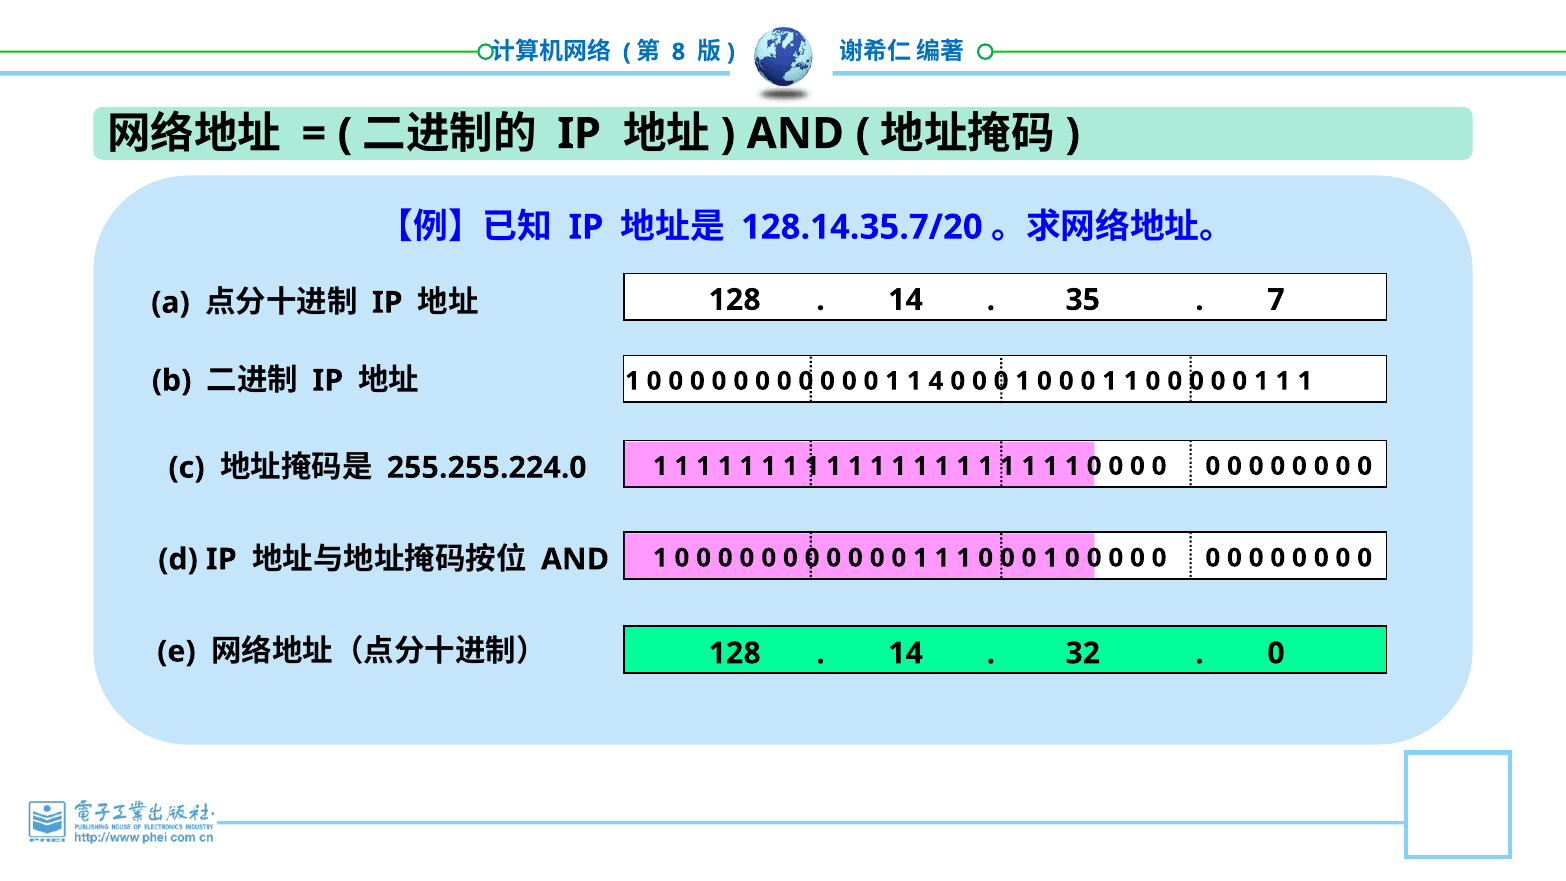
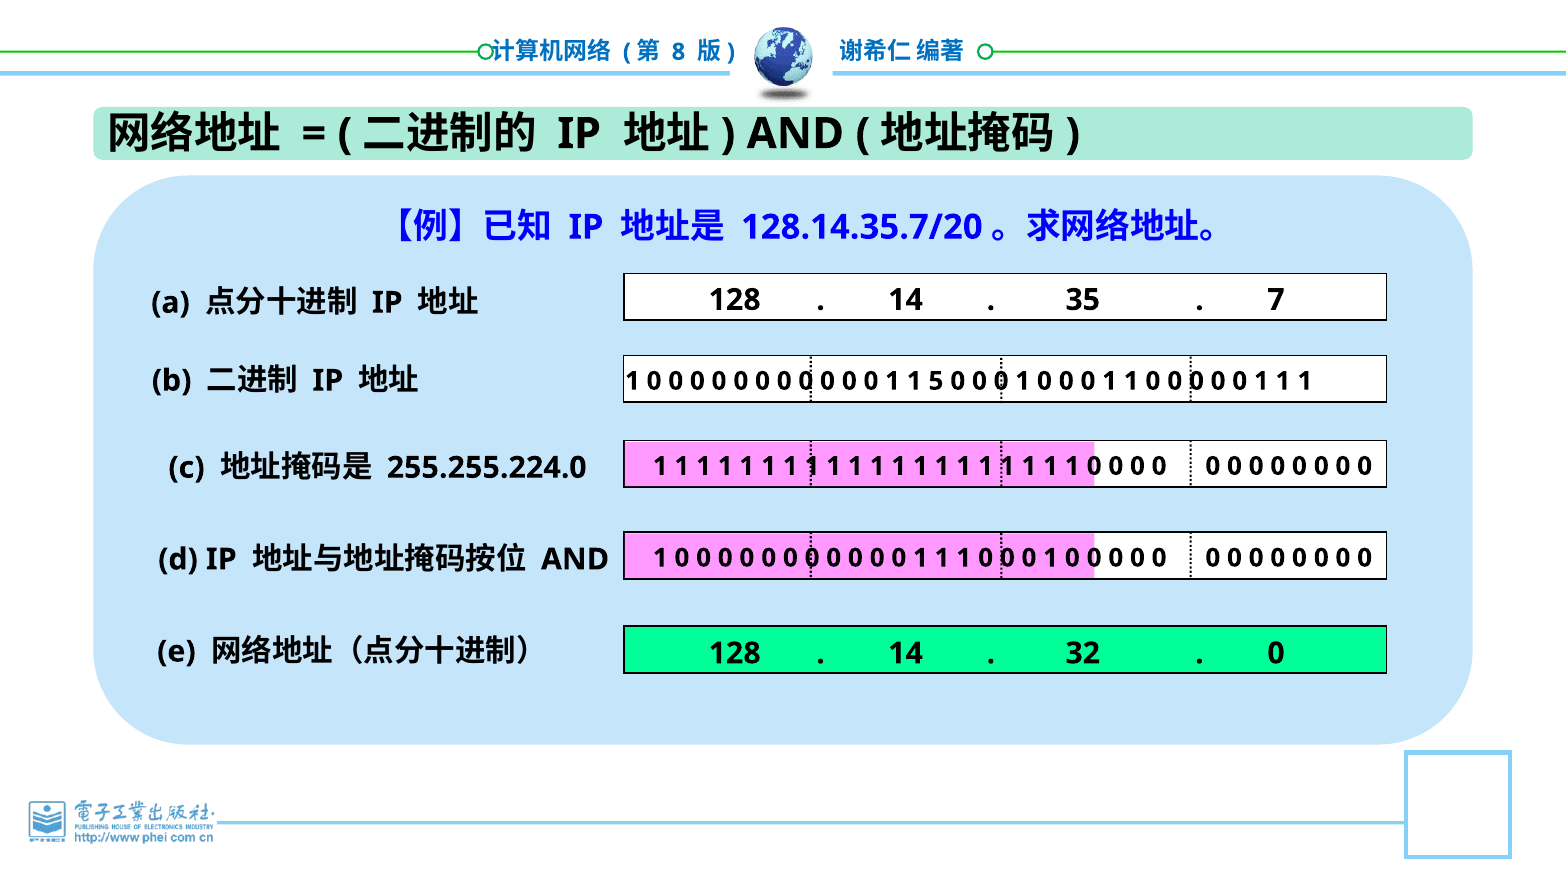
4: 4 -> 5
